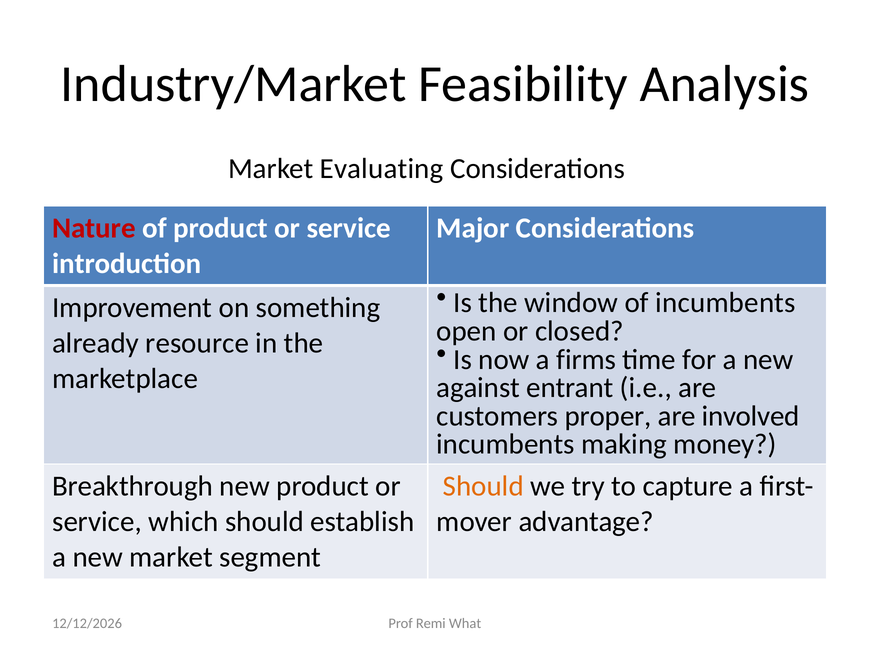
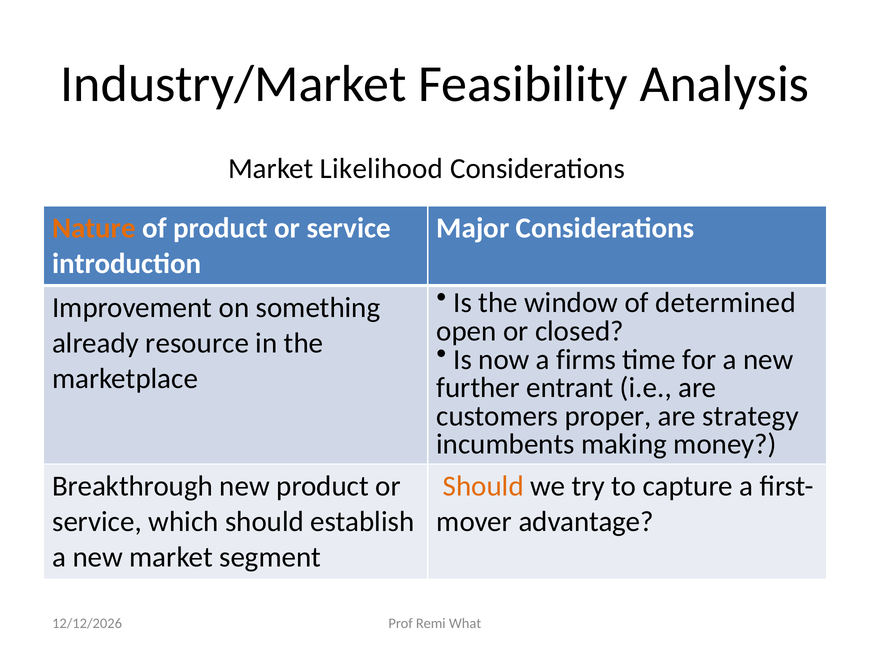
Evaluating: Evaluating -> Likelihood
Nature colour: red -> orange
of incumbents: incumbents -> determined
against: against -> further
involved: involved -> strategy
